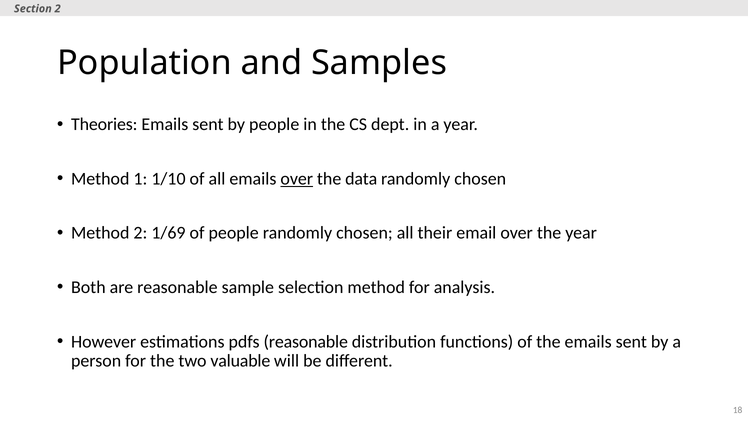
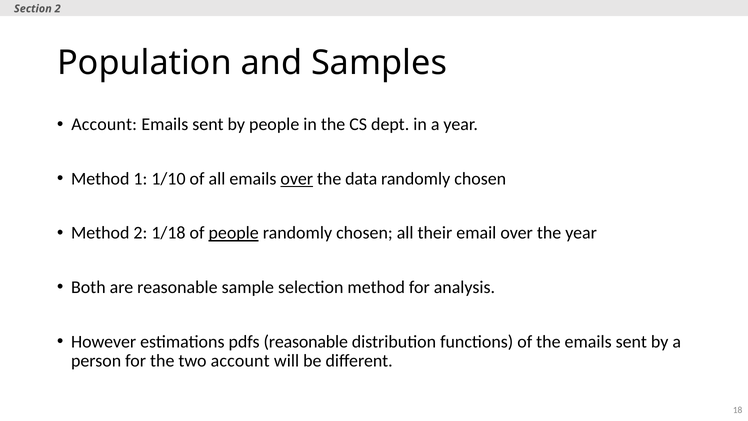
Theories at (104, 124): Theories -> Account
1/69: 1/69 -> 1/18
people at (234, 233) underline: none -> present
two valuable: valuable -> account
